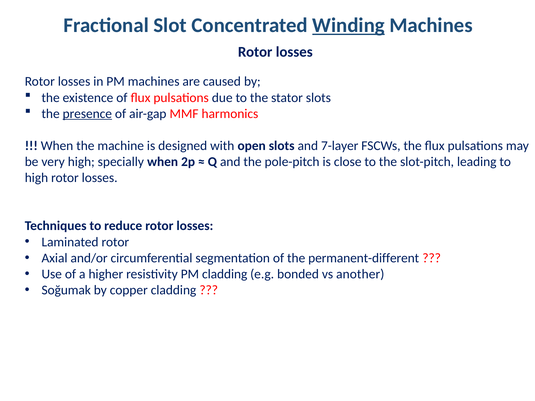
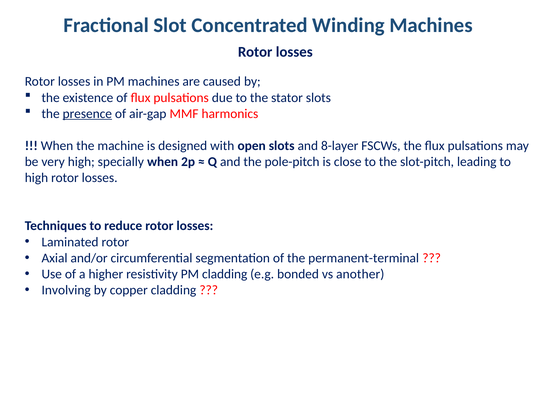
Winding underline: present -> none
7-layer: 7-layer -> 8-layer
permanent-different: permanent-different -> permanent-terminal
Soğumak: Soğumak -> Involving
